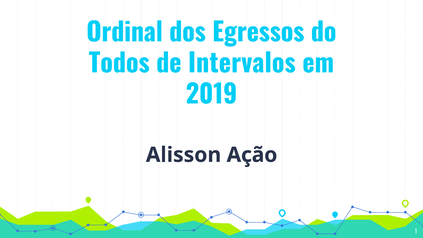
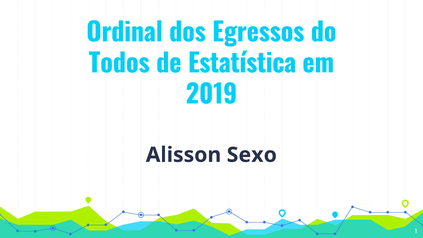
Intervalos: Intervalos -> Estatística
Ação: Ação -> Sexo
